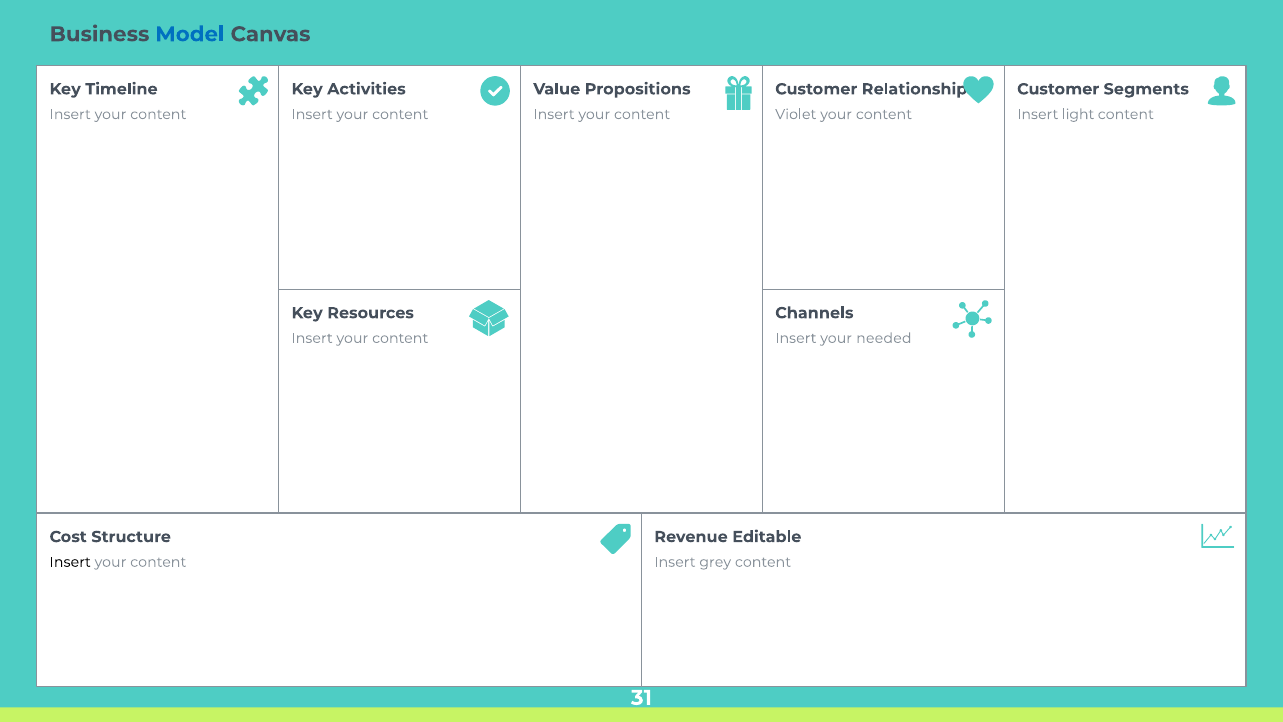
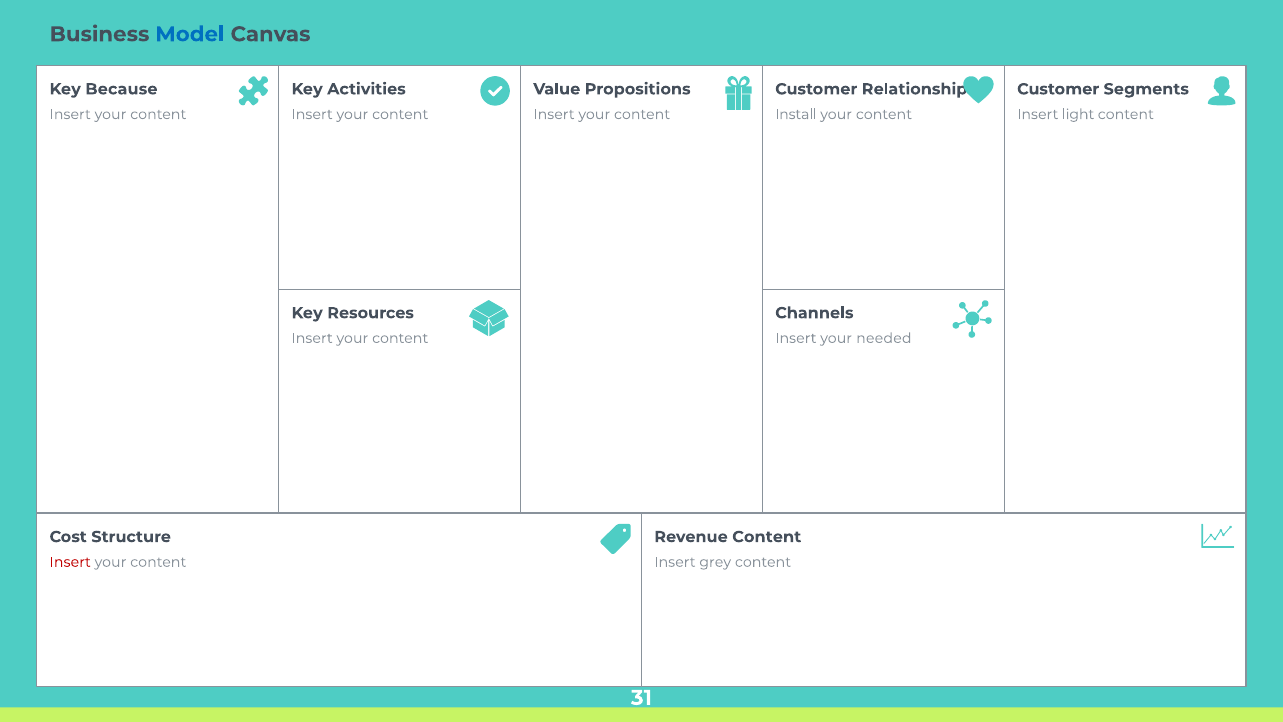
Timeline: Timeline -> Because
Violet: Violet -> Install
Revenue Editable: Editable -> Content
Insert at (70, 562) colour: black -> red
